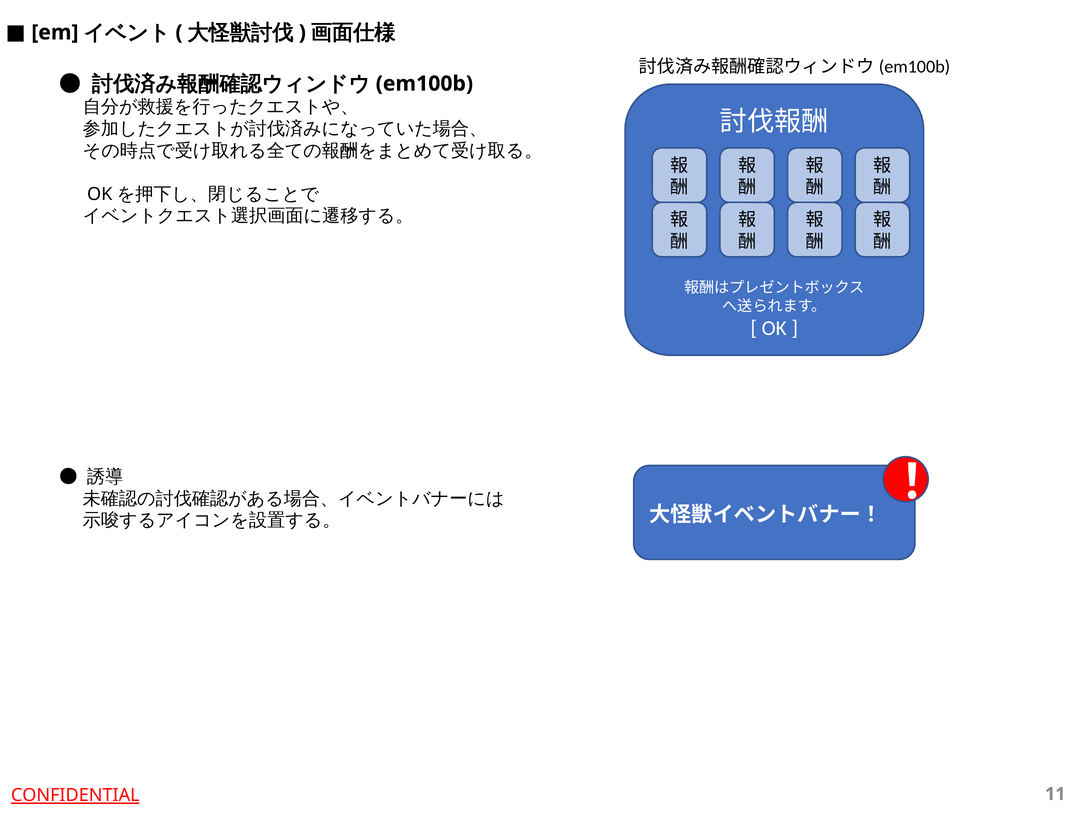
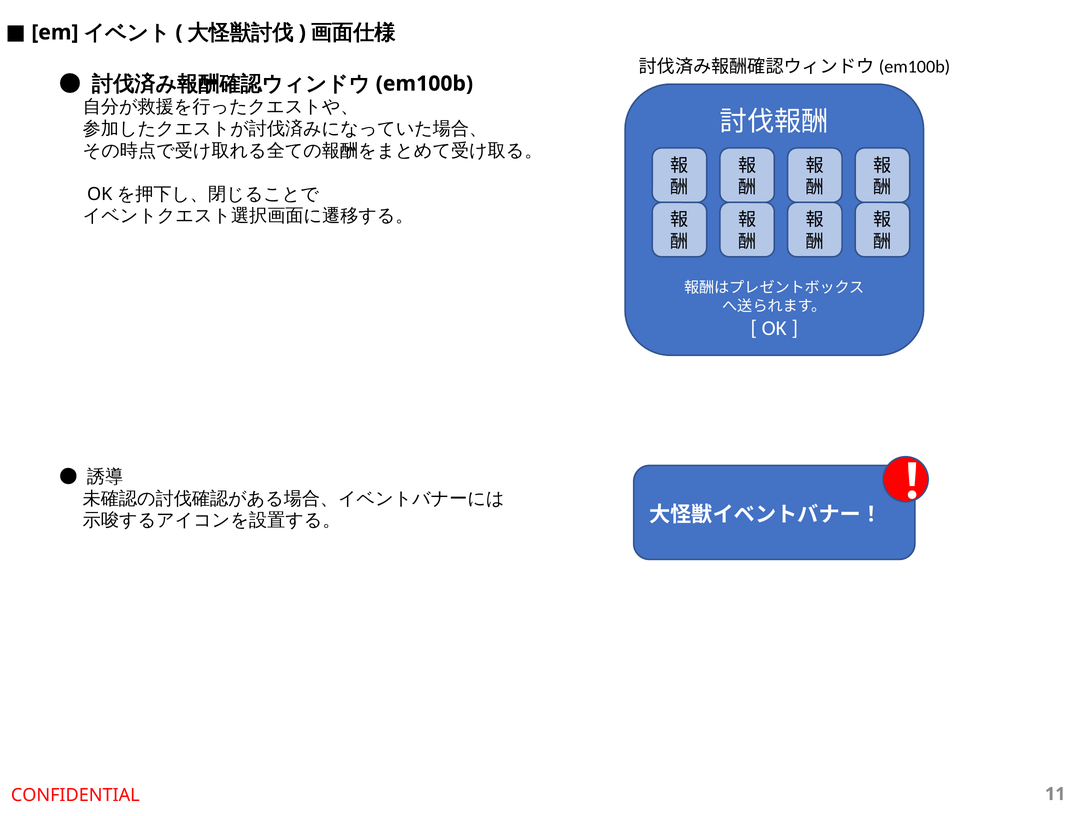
CONFIDENTIAL underline: present -> none
